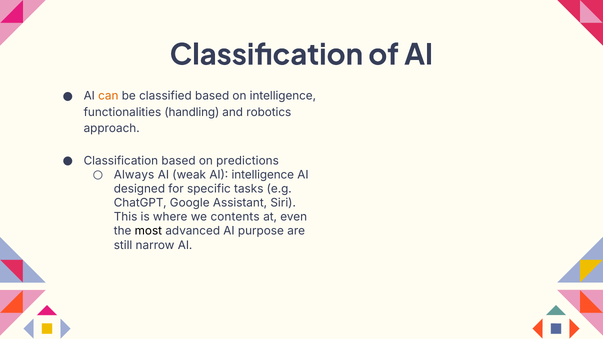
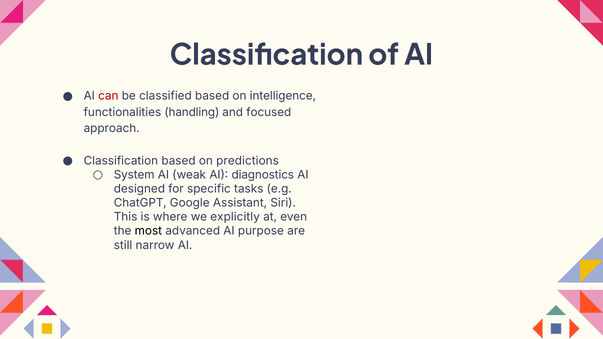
can colour: orange -> red
robotics: robotics -> focused
Always: Always -> System
AI intelligence: intelligence -> diagnostics
contents: contents -> explicitly
